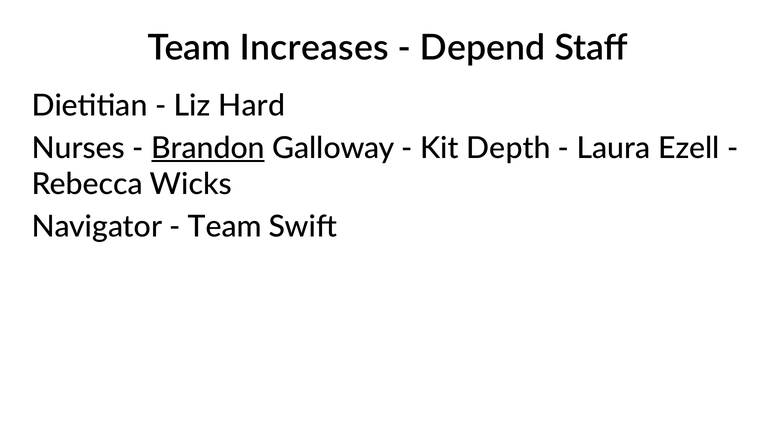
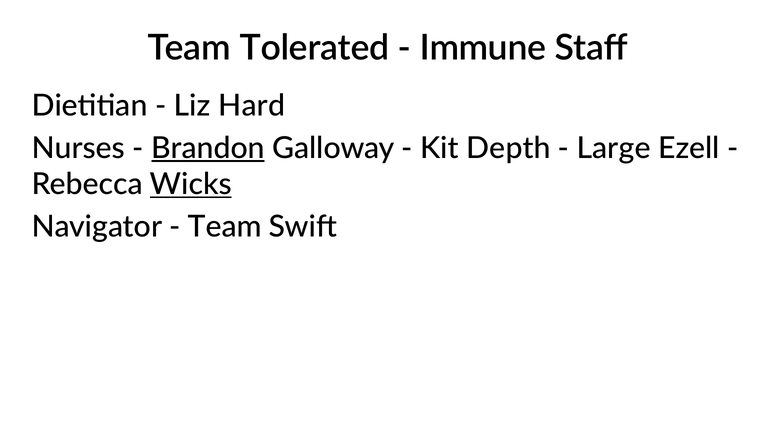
Increases: Increases -> Tolerated
Depend: Depend -> Immune
Laura: Laura -> Large
Wicks underline: none -> present
